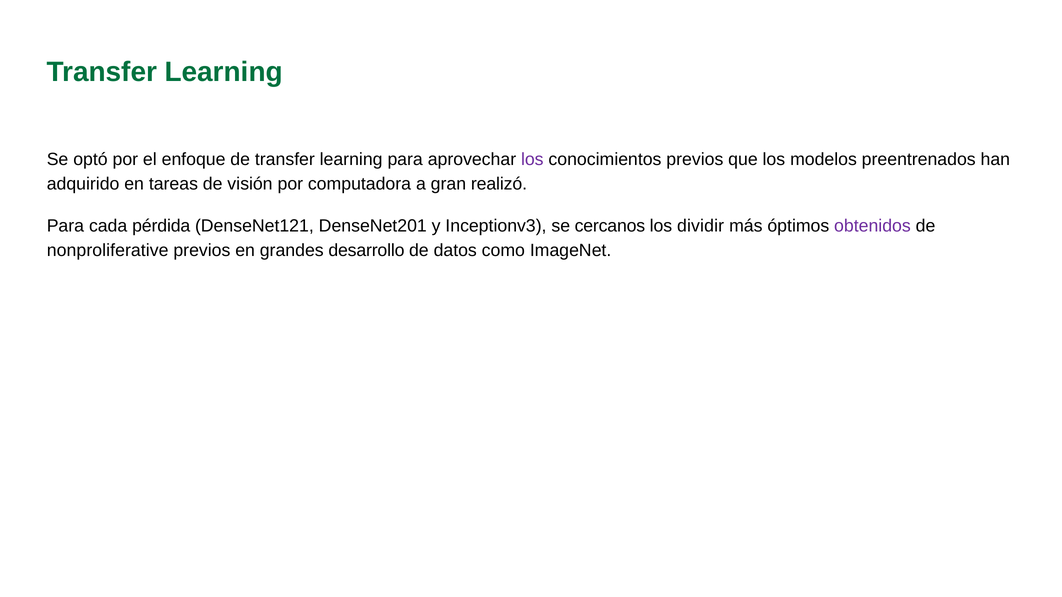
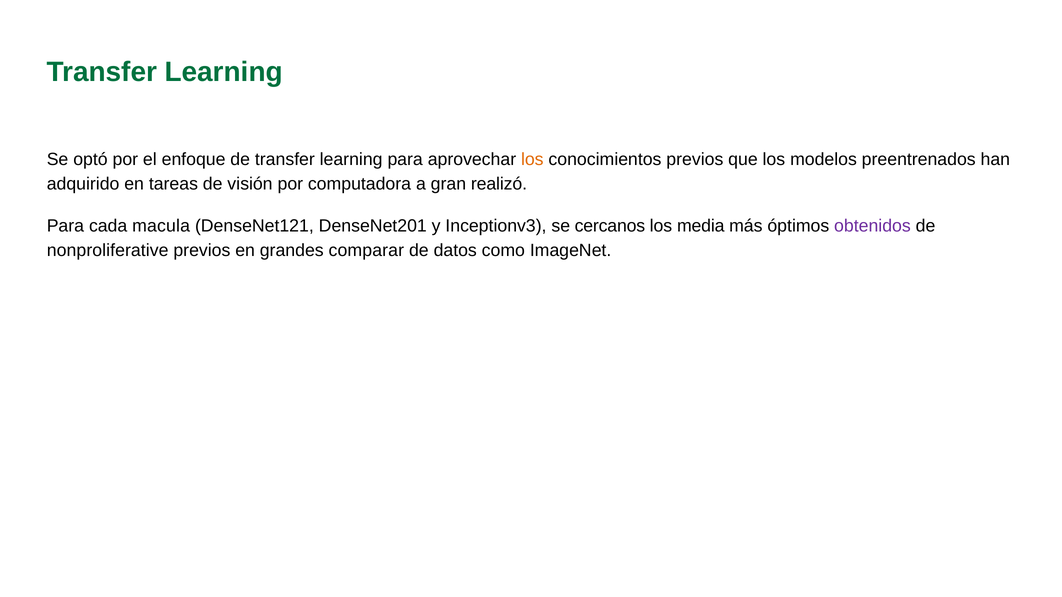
los at (532, 159) colour: purple -> orange
pérdida: pérdida -> macula
dividir: dividir -> media
desarrollo: desarrollo -> comparar
